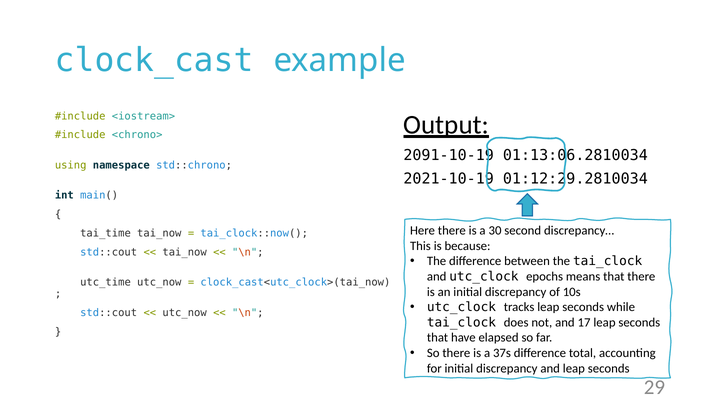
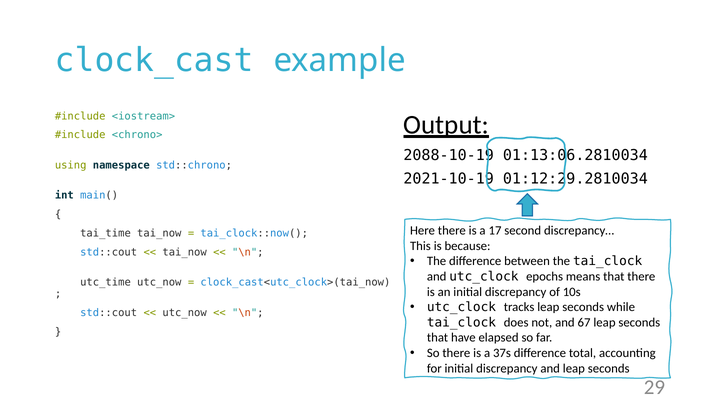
2091-10-19: 2091-10-19 -> 2088-10-19
30: 30 -> 17
17: 17 -> 67
